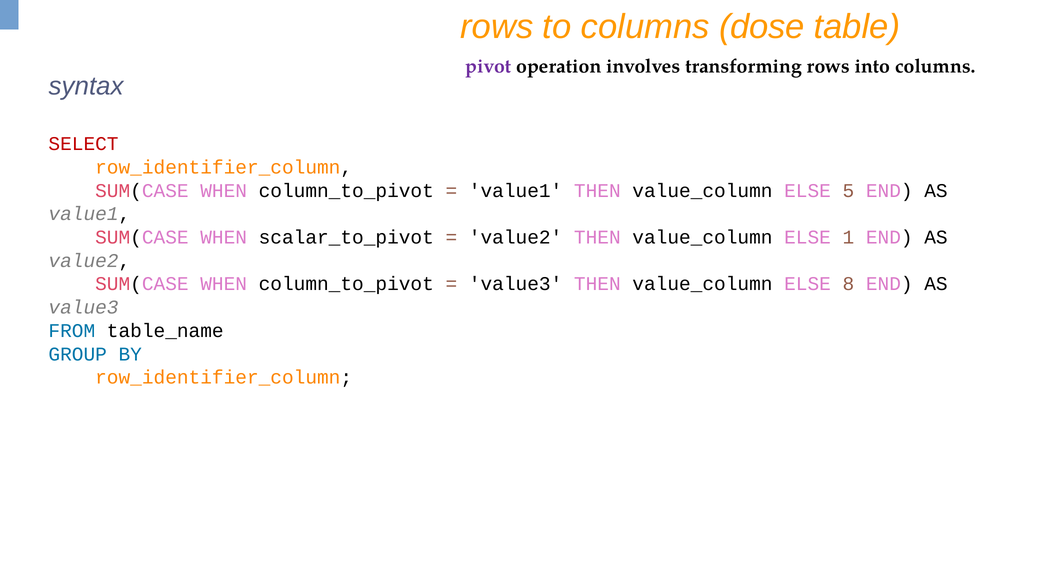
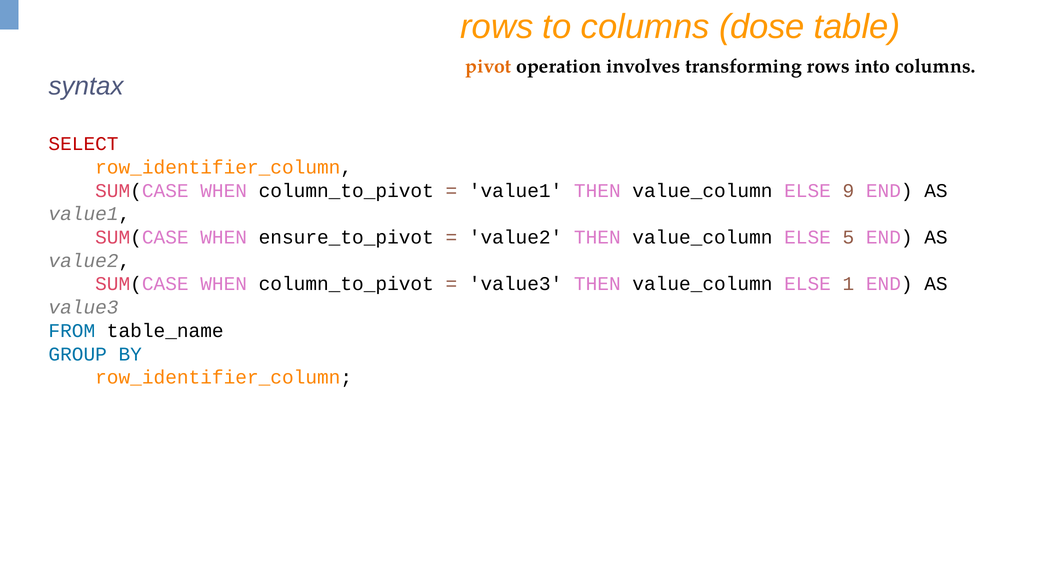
pivot colour: purple -> orange
5: 5 -> 9
scalar_to_pivot: scalar_to_pivot -> ensure_to_pivot
1: 1 -> 5
8: 8 -> 1
